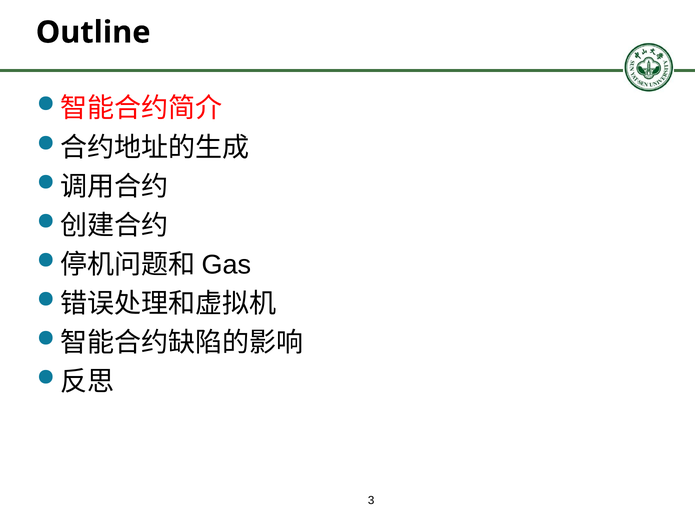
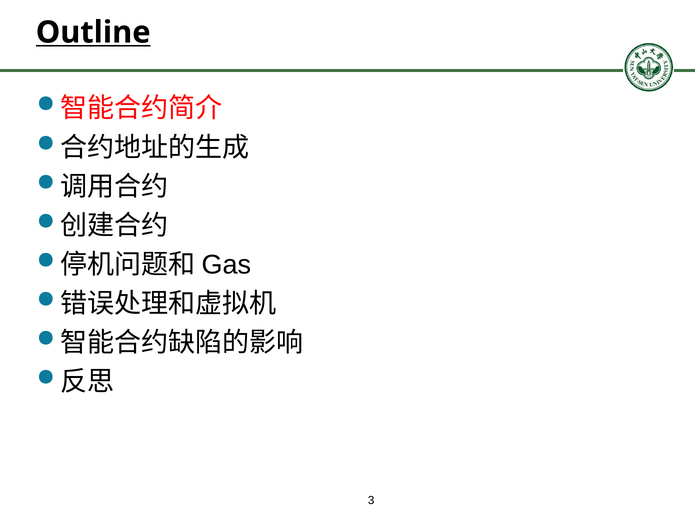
Outline underline: none -> present
